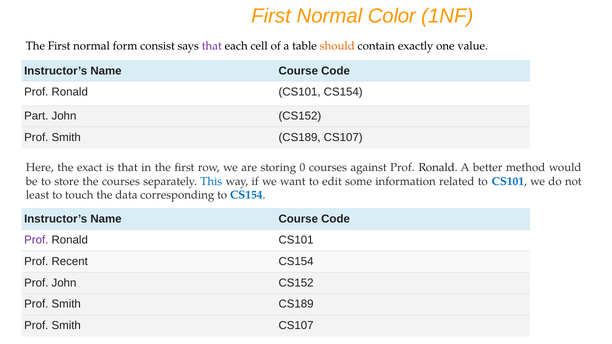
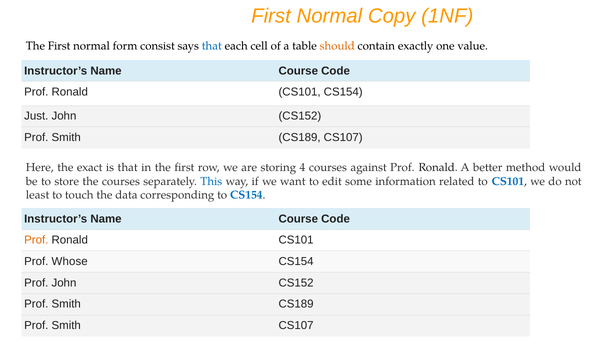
Color: Color -> Copy
that at (212, 46) colour: purple -> blue
Part: Part -> Just
0: 0 -> 4
Prof at (36, 240) colour: purple -> orange
Recent: Recent -> Whose
